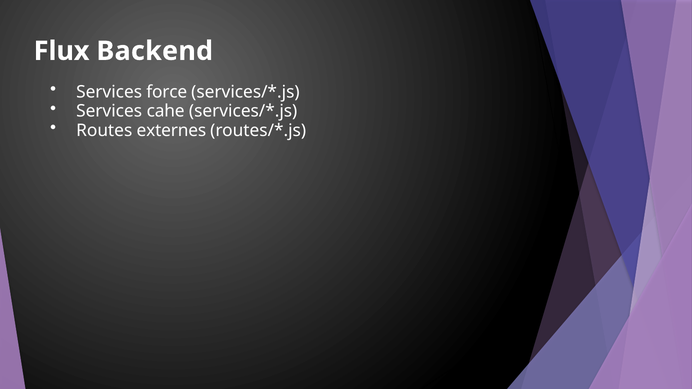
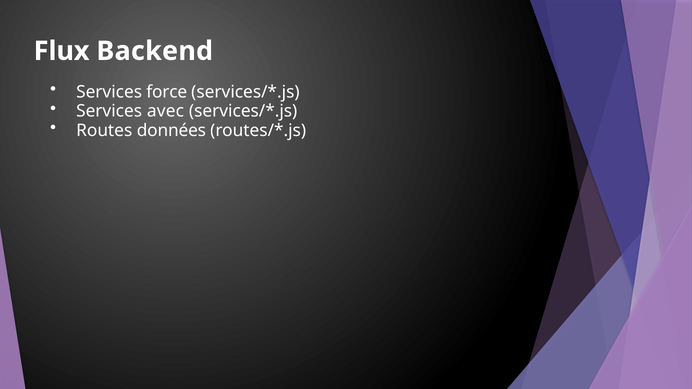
cahe: cahe -> avec
externes: externes -> données
